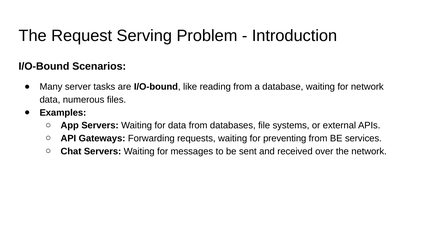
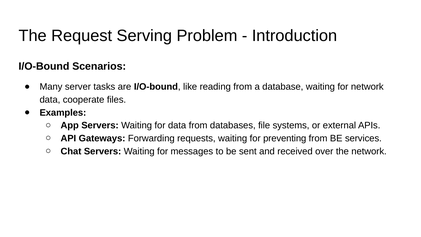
numerous: numerous -> cooperate
